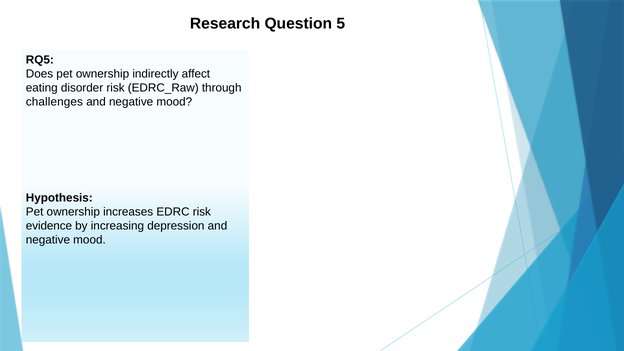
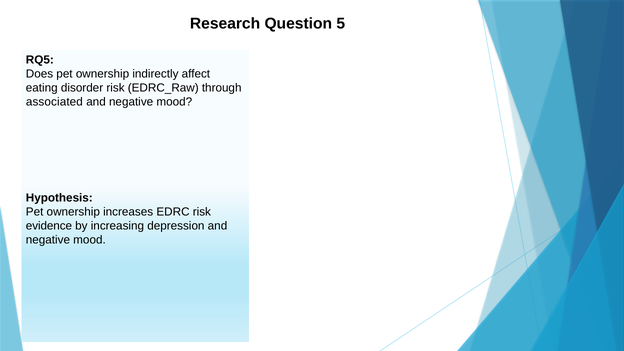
challenges: challenges -> associated
